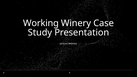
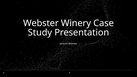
Working at (41, 23): Working -> Webster
